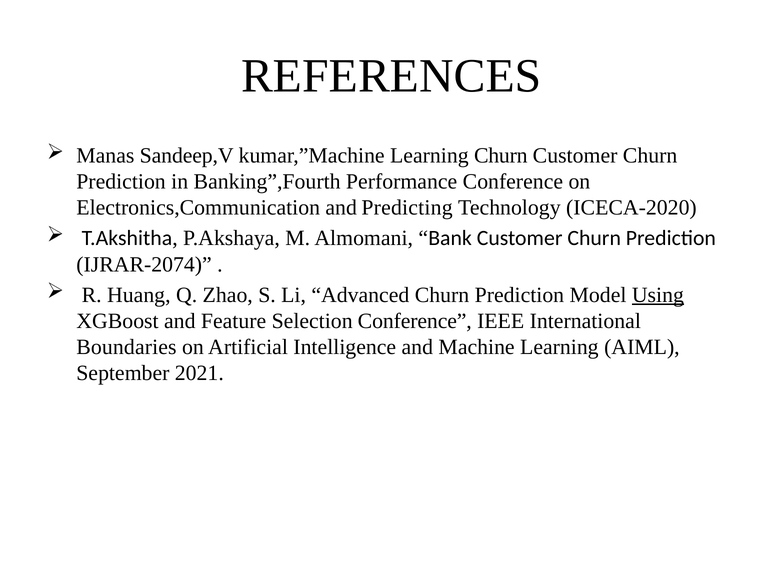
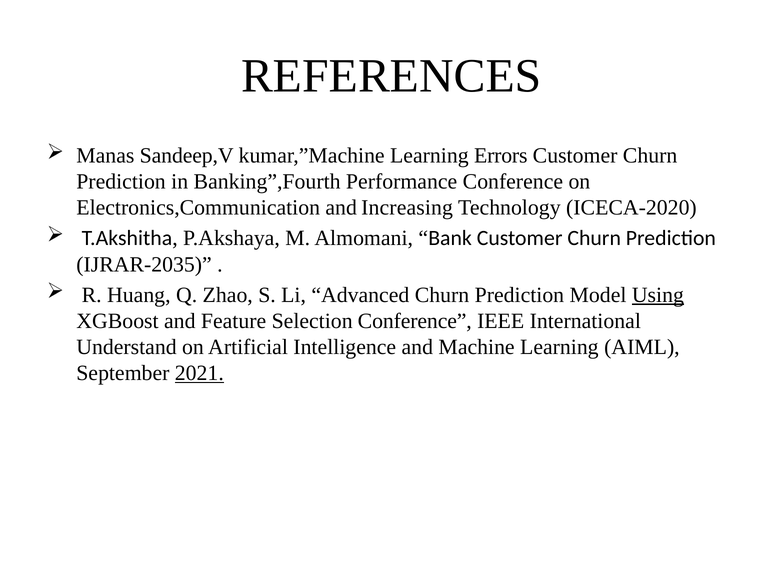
Learning Churn: Churn -> Errors
Predicting: Predicting -> Increasing
IJRAR-2074: IJRAR-2074 -> IJRAR-2035
Boundaries: Boundaries -> Understand
2021 underline: none -> present
